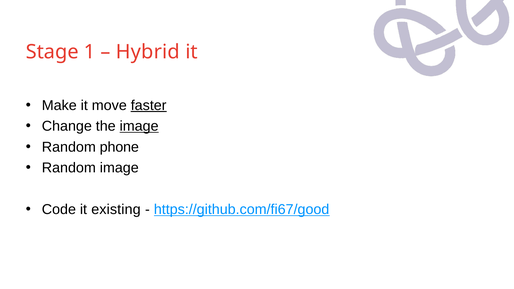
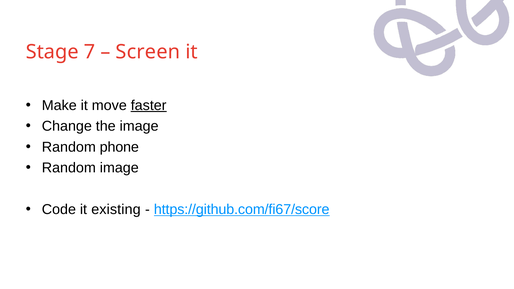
1: 1 -> 7
Hybrid: Hybrid -> Screen
image at (139, 126) underline: present -> none
https://github.com/fi67/good: https://github.com/fi67/good -> https://github.com/fi67/score
